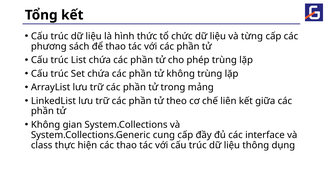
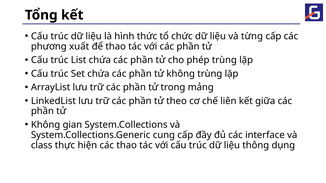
sách: sách -> xuất
